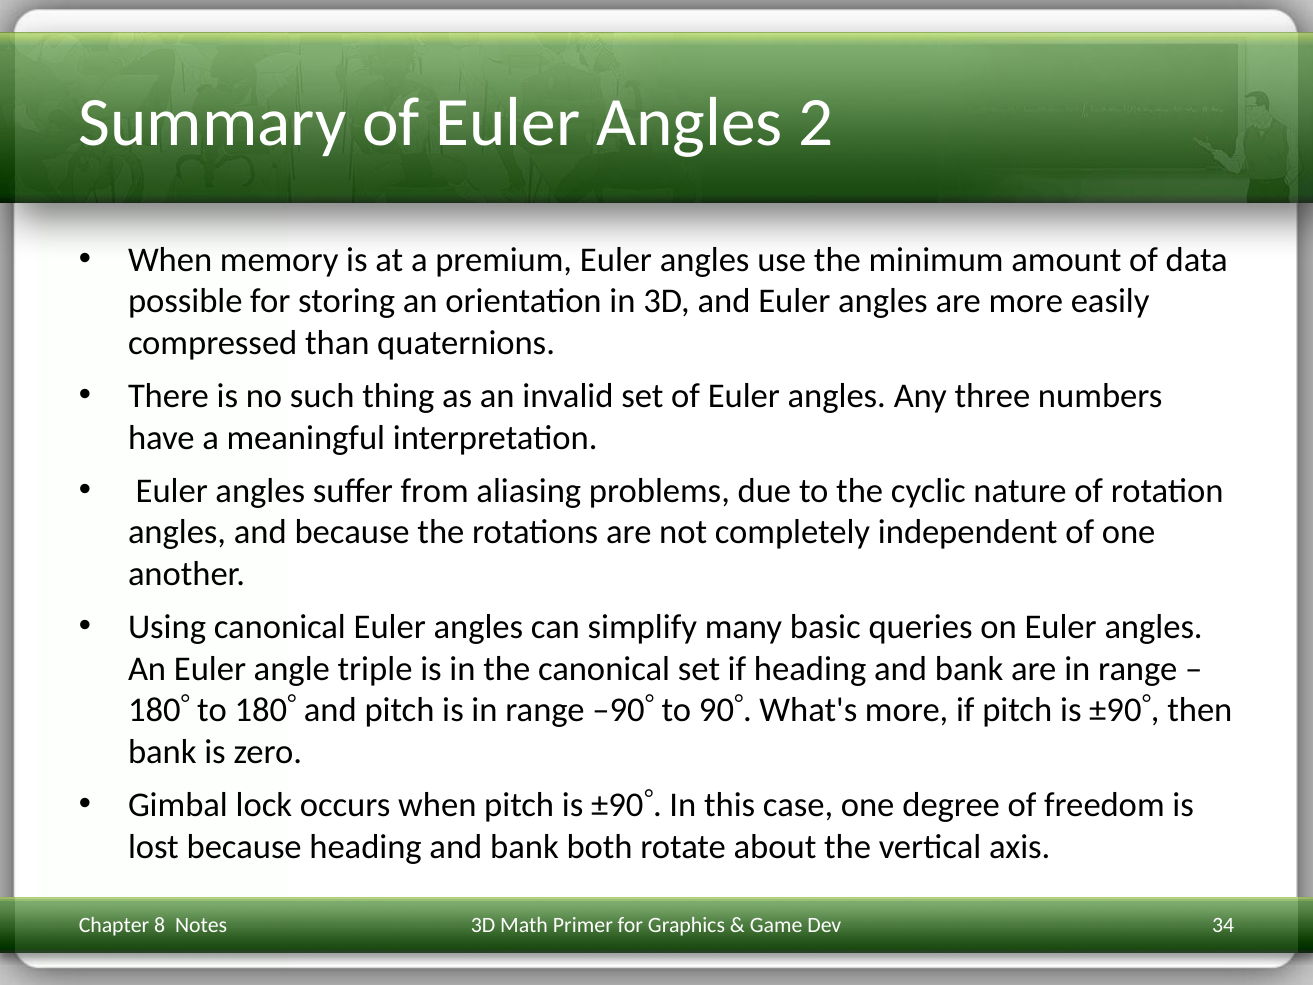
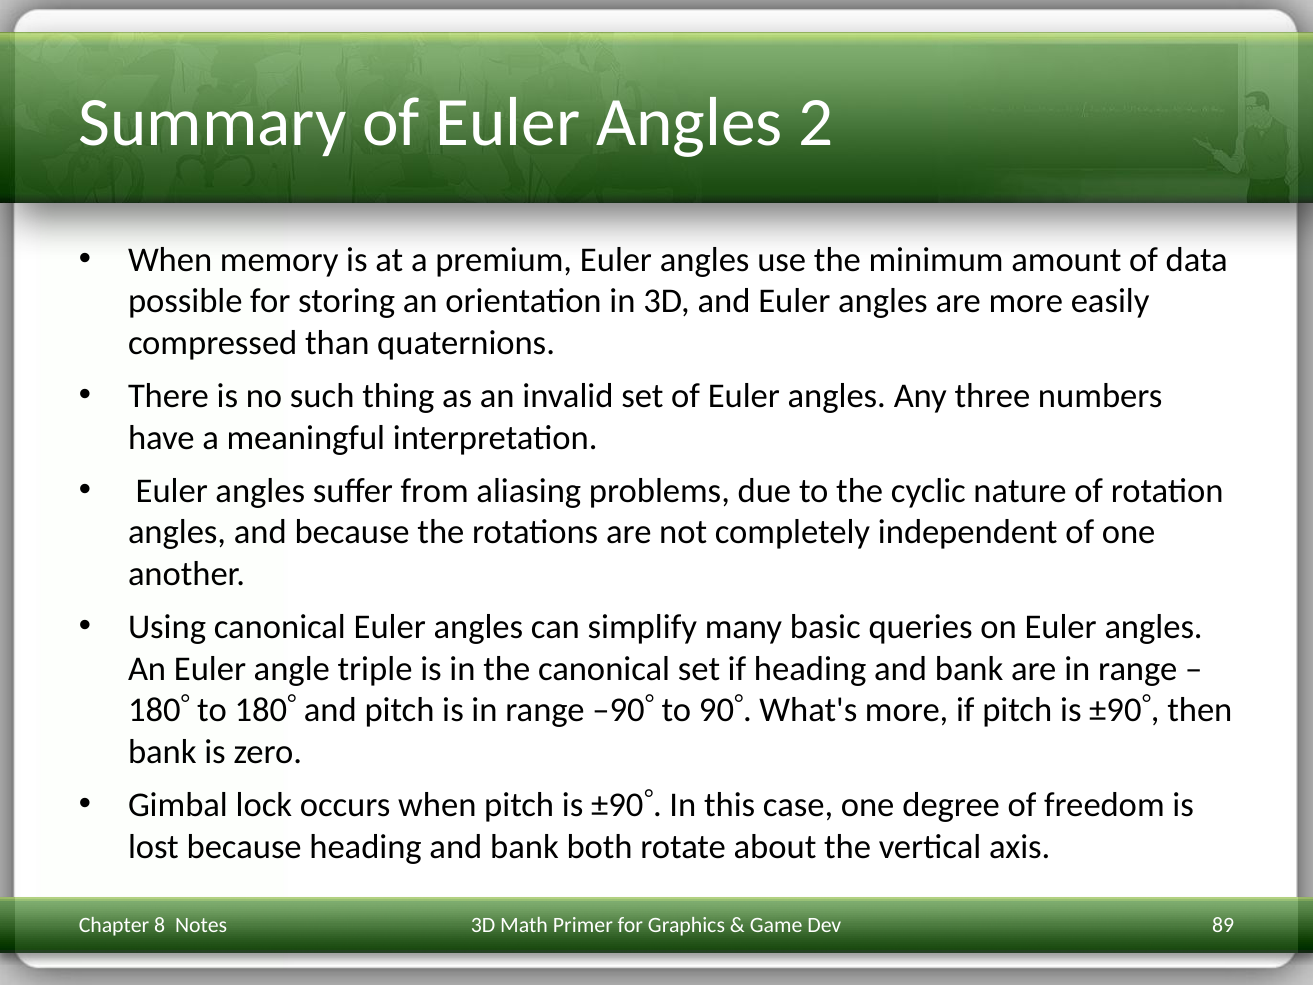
34: 34 -> 89
